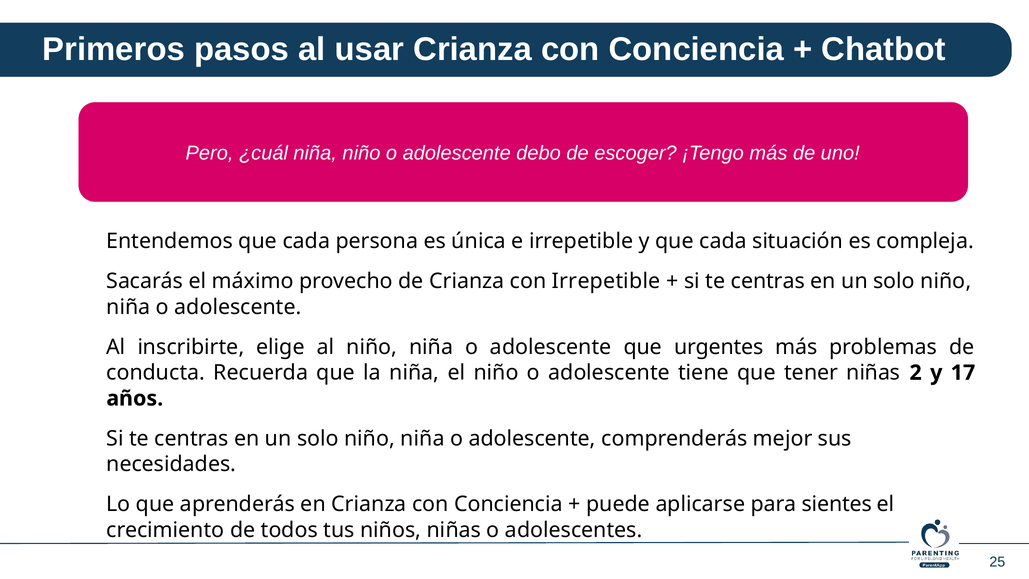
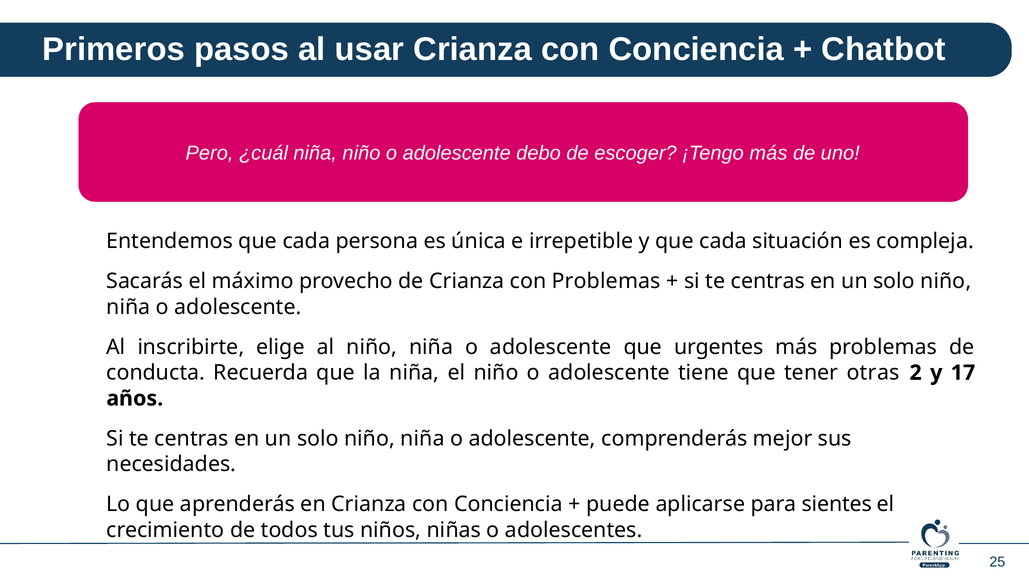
con Irrepetible: Irrepetible -> Problemas
tener niñas: niñas -> otras
